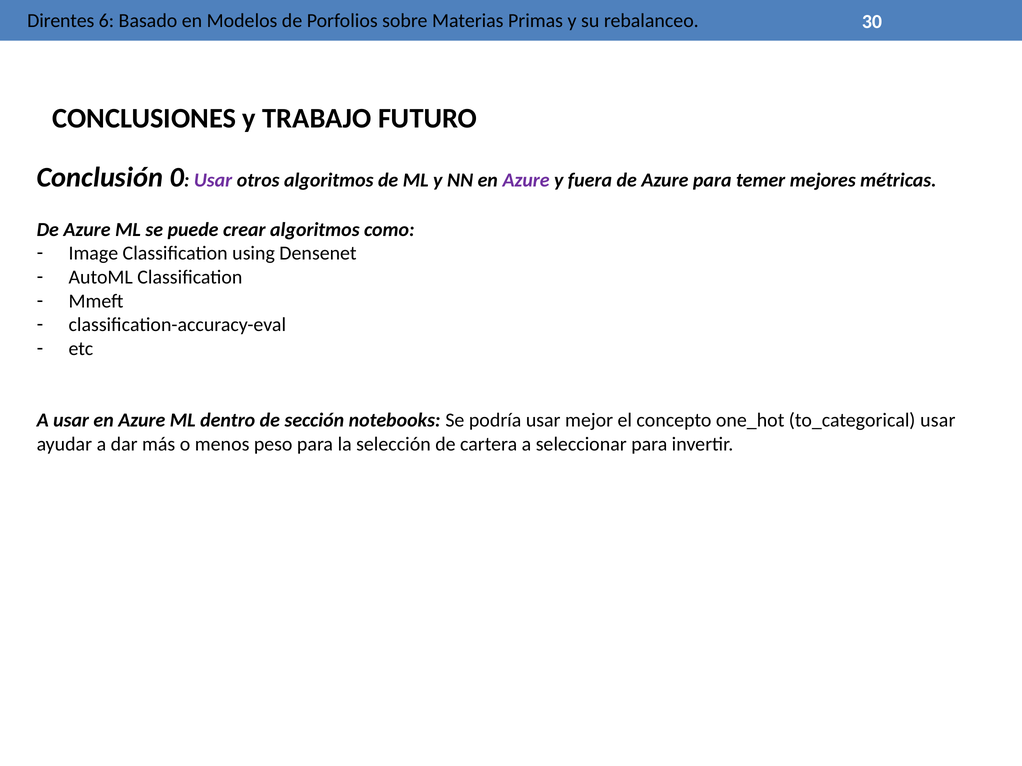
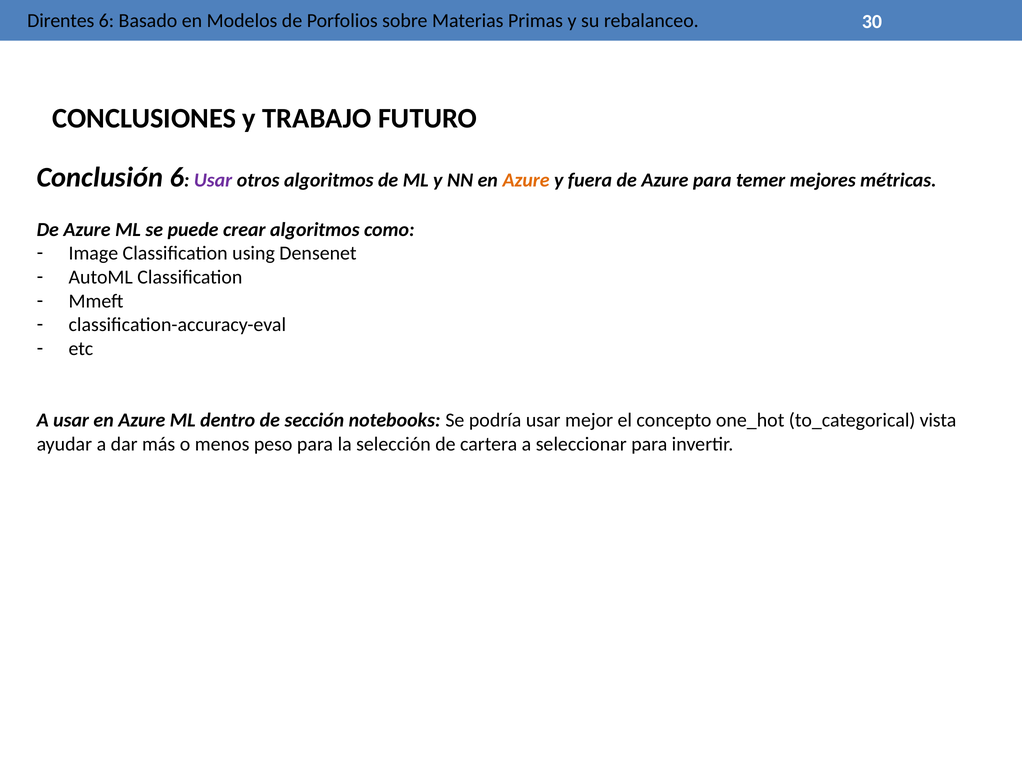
Conclusión 0: 0 -> 6
Azure at (526, 180) colour: purple -> orange
to_categorical usar: usar -> vista
